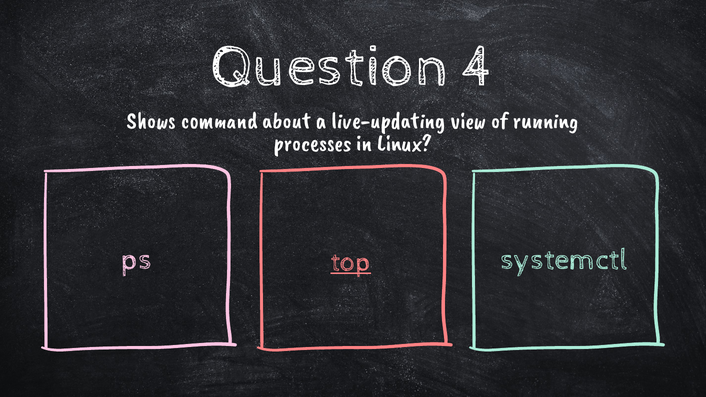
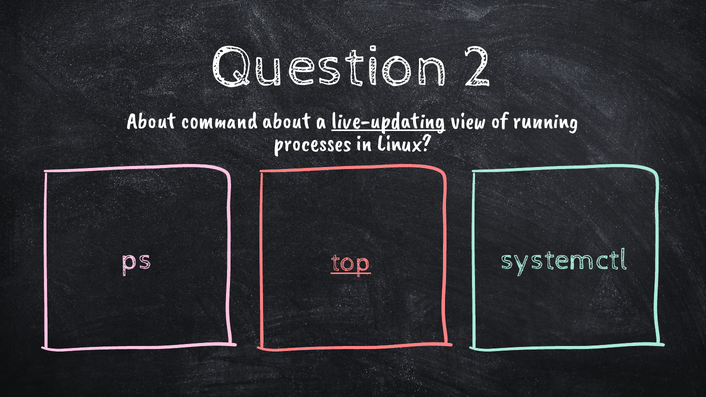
4: 4 -> 2
Shows at (151, 120): Shows -> About
live-updating underline: none -> present
